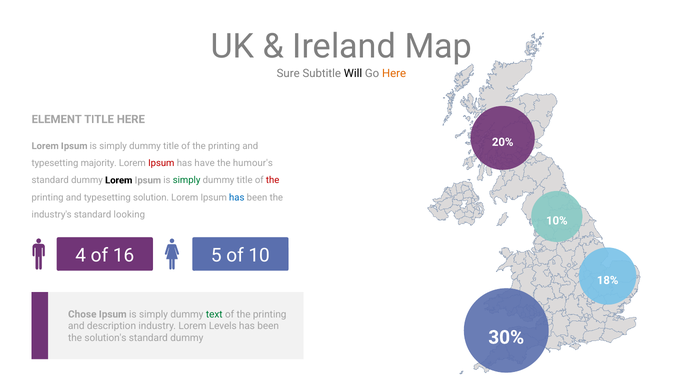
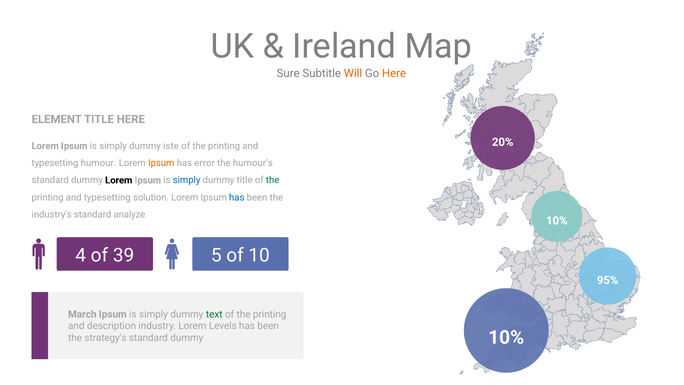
Will colour: black -> orange
title at (171, 146): title -> iste
majority: majority -> humour
Ipsum at (161, 163) colour: red -> orange
have: have -> error
simply at (187, 180) colour: green -> blue
the at (273, 180) colour: red -> green
looking: looking -> analyze
16: 16 -> 39
18%: 18% -> 95%
Chose: Chose -> March
30% at (506, 337): 30% -> 10%
solution's: solution's -> strategy's
